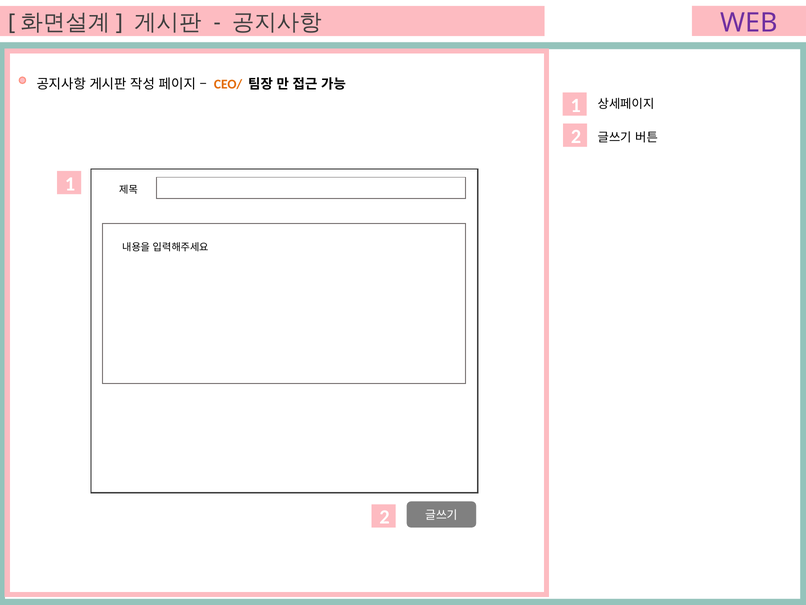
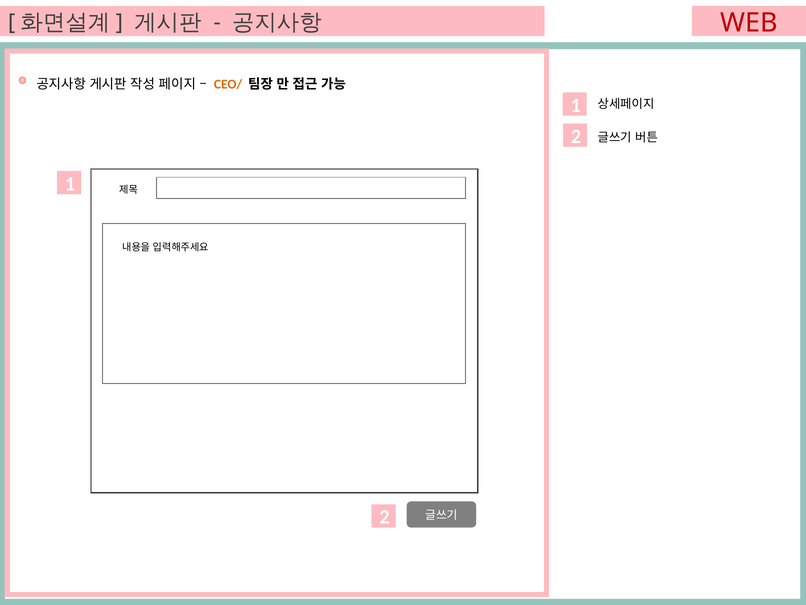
WEB colour: purple -> red
